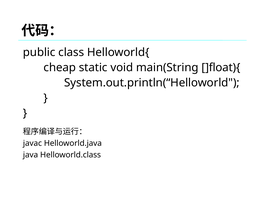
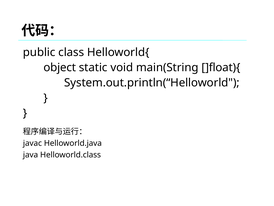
cheap: cheap -> object
